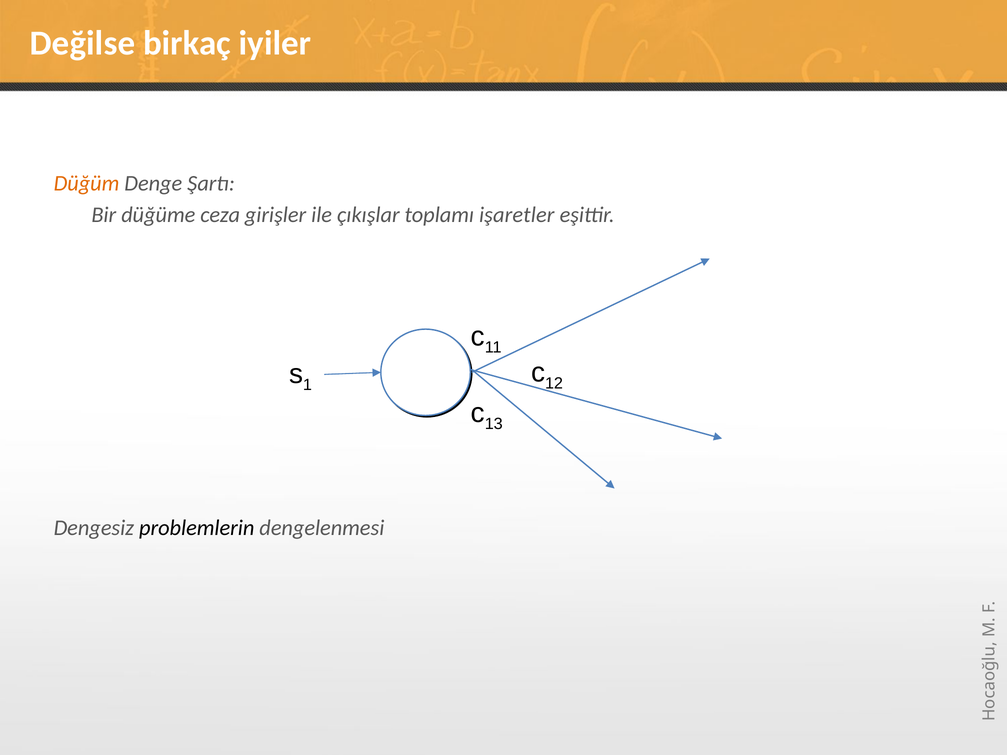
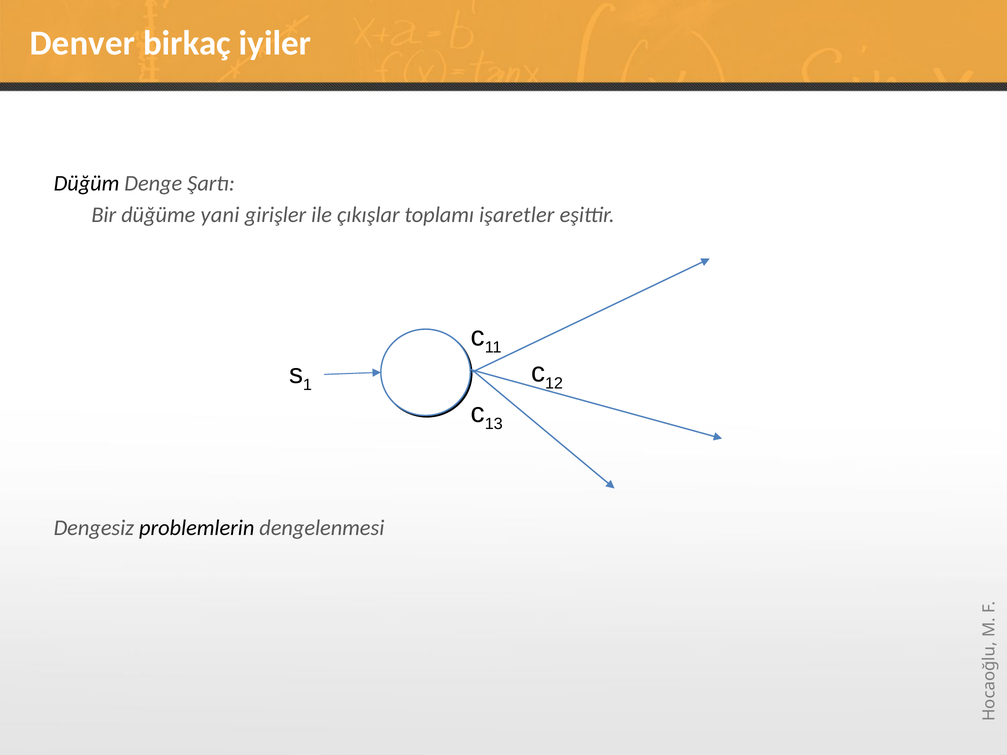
Değilse: Değilse -> Denver
Düğüm colour: orange -> black
ceza: ceza -> yani
